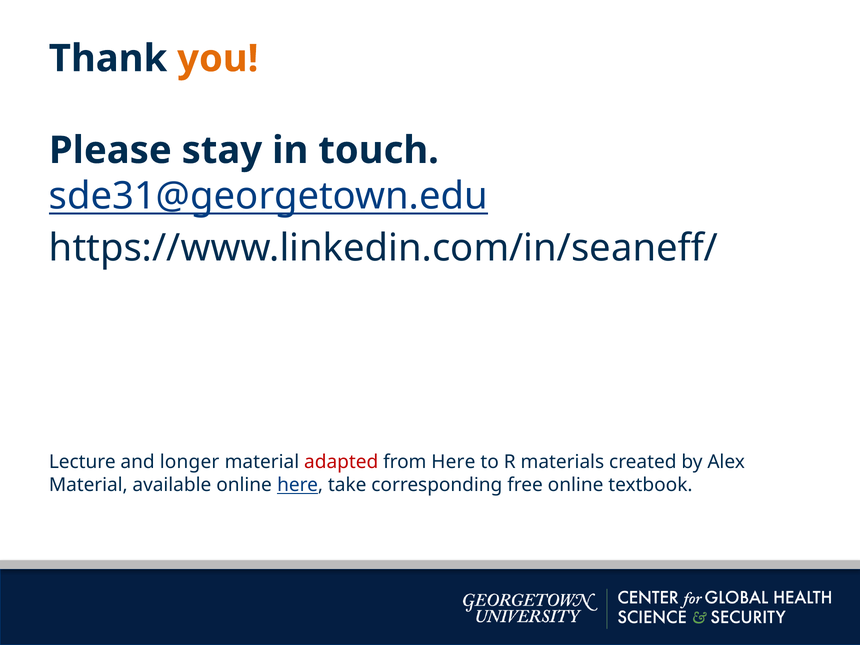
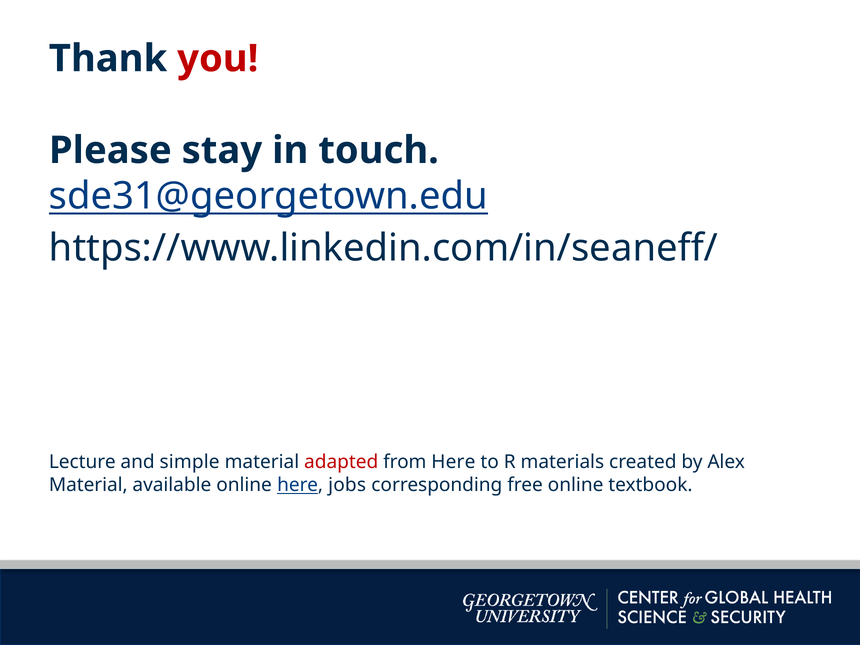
you colour: orange -> red
longer: longer -> simple
take: take -> jobs
